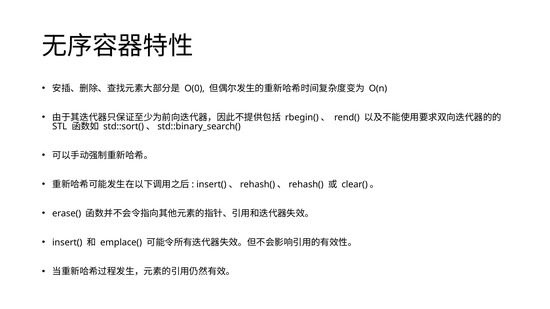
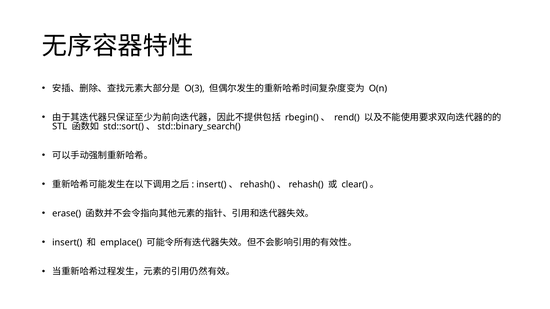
O(0: O(0 -> O(3
